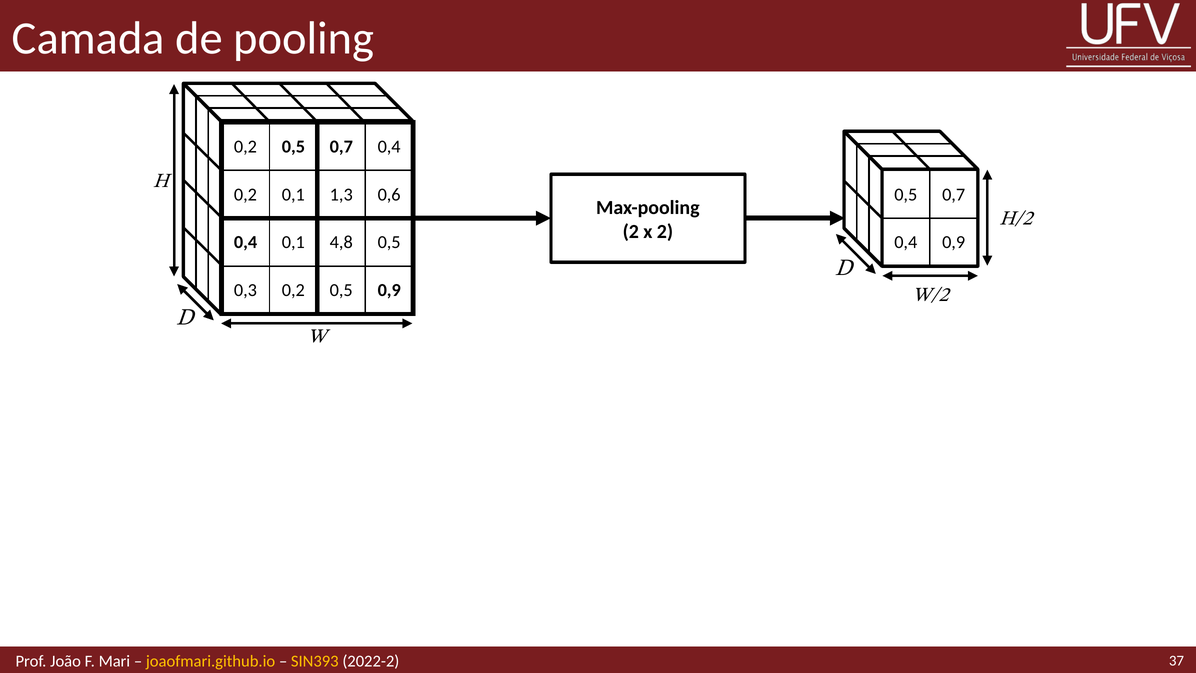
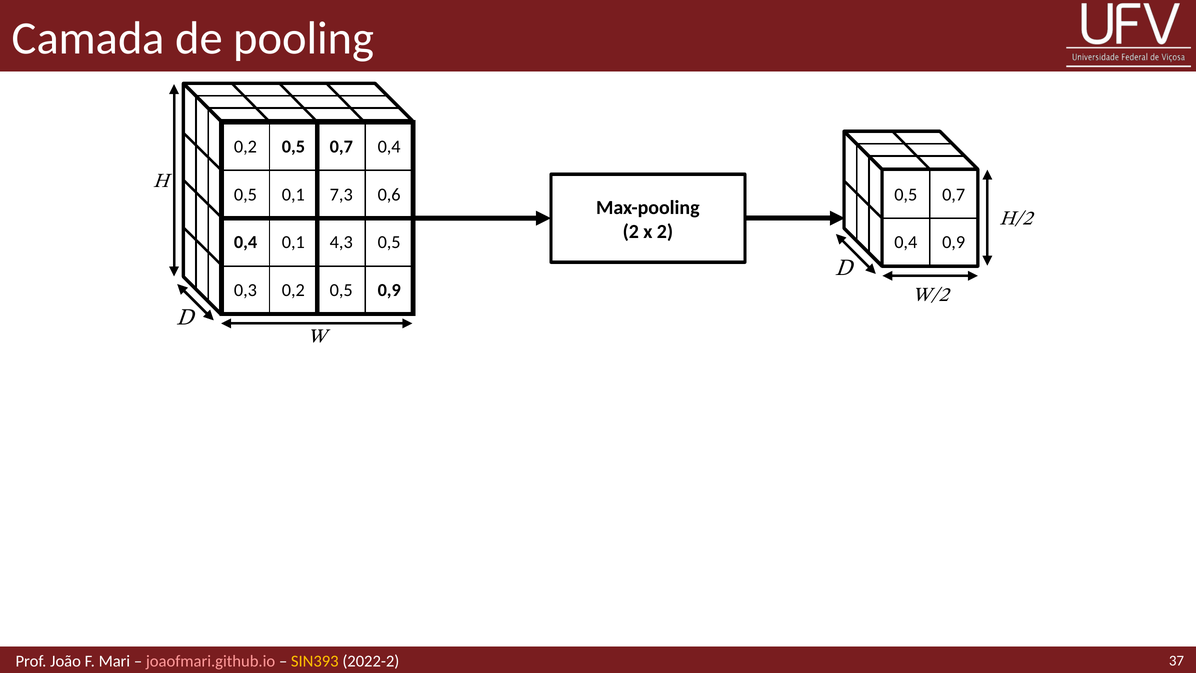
0,2 at (245, 194): 0,2 -> 0,5
1,3: 1,3 -> 7,3
4,8: 4,8 -> 4,3
joaofmari.github.io colour: yellow -> pink
